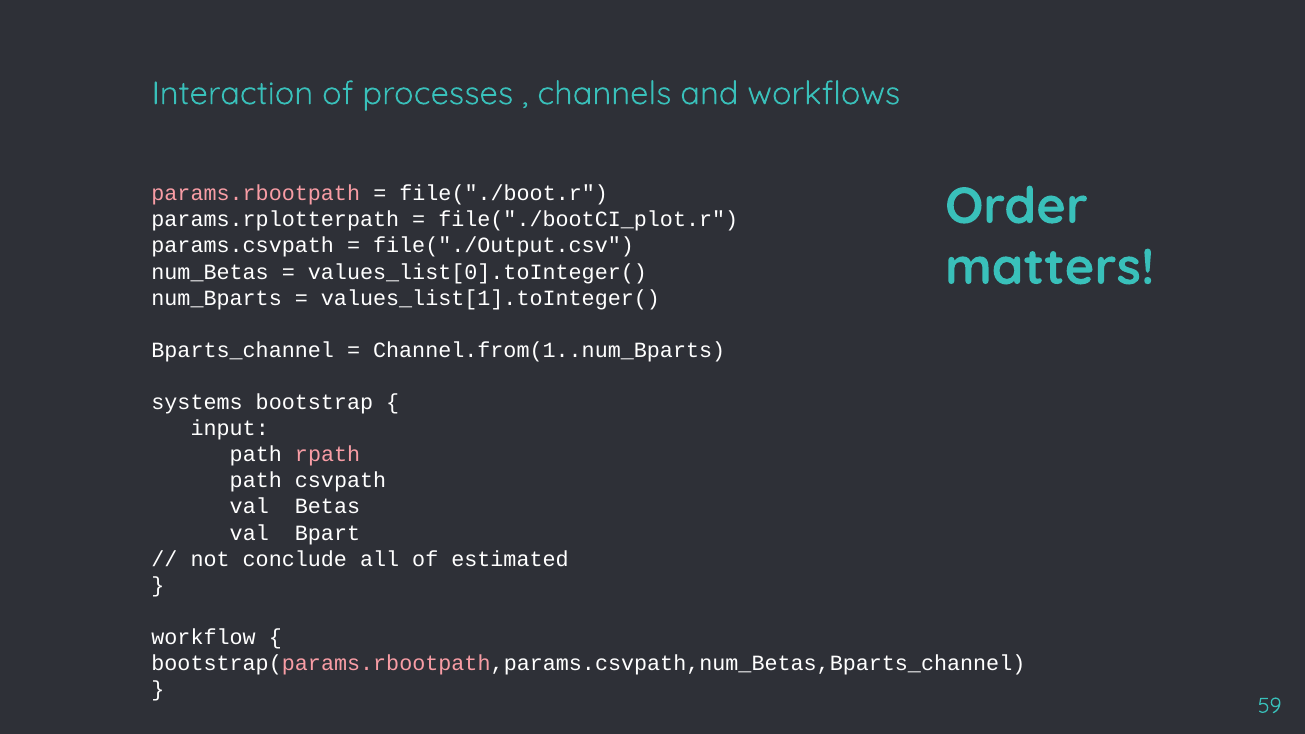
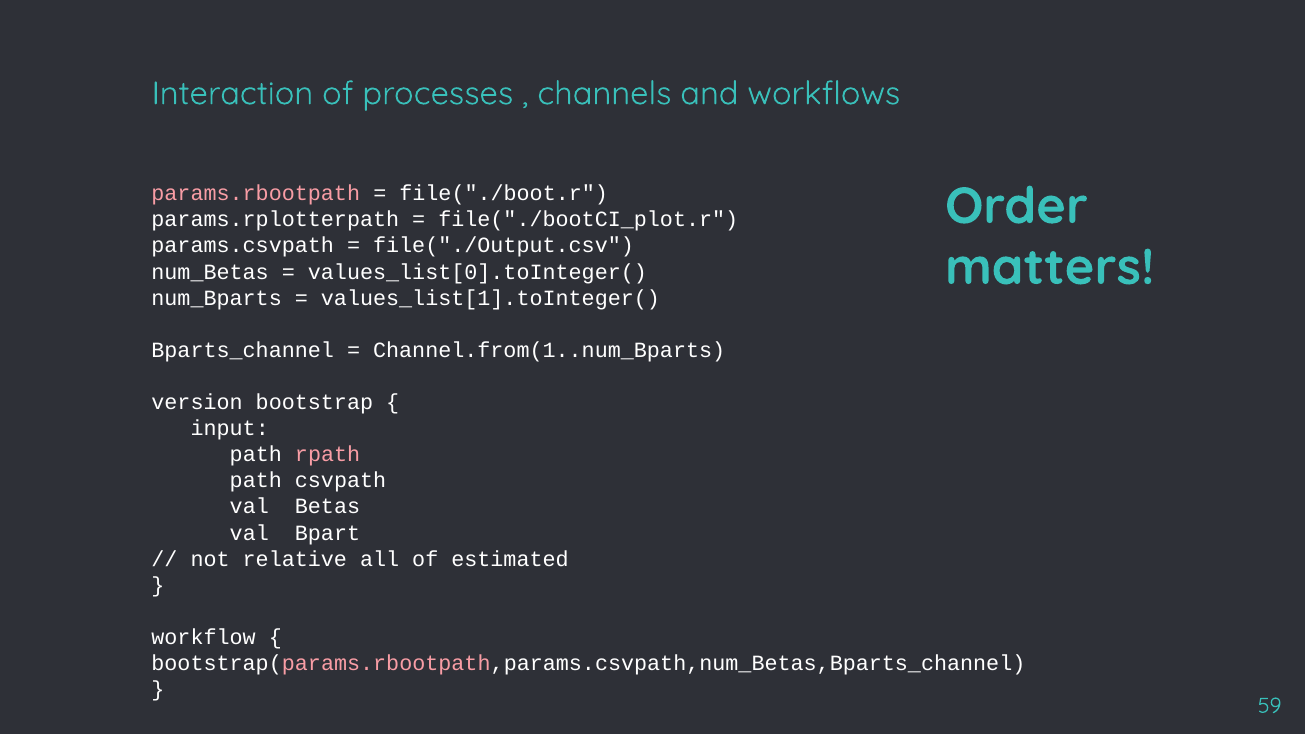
systems: systems -> version
conclude: conclude -> relative
